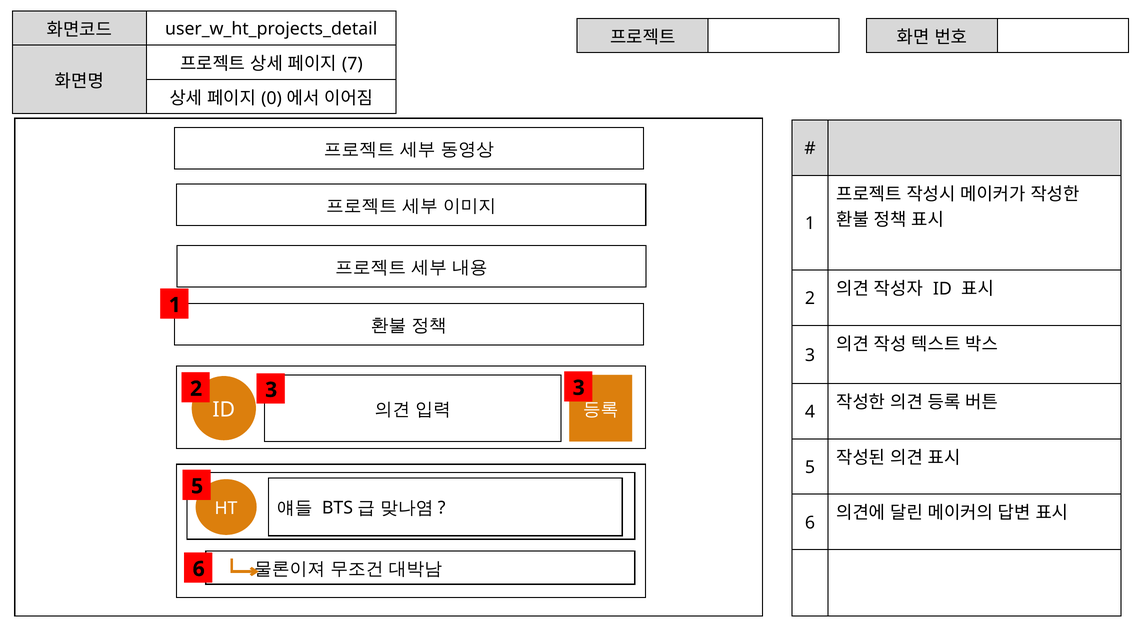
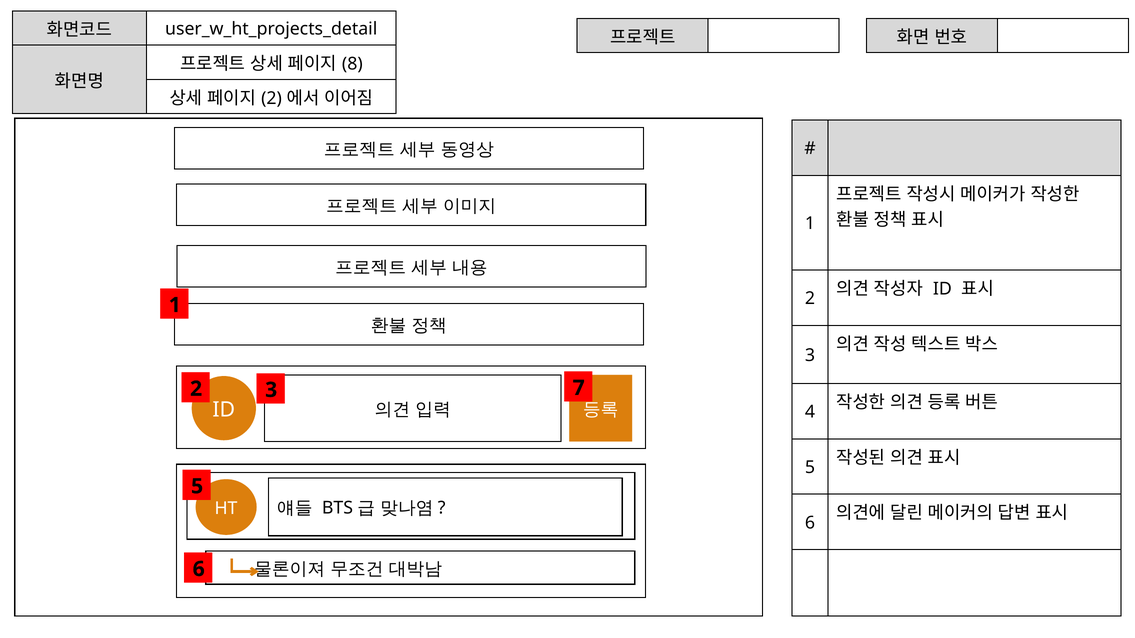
7: 7 -> 8
0 at (272, 98): 0 -> 2
3 3: 3 -> 7
